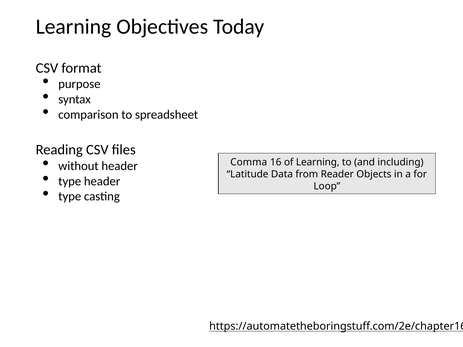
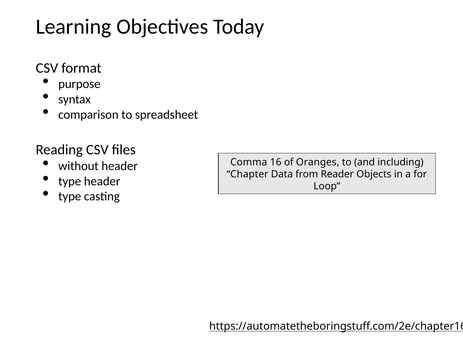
of Learning: Learning -> Oranges
Latitude: Latitude -> Chapter
